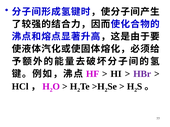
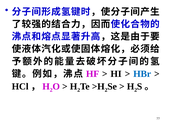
HBr colour: purple -> blue
